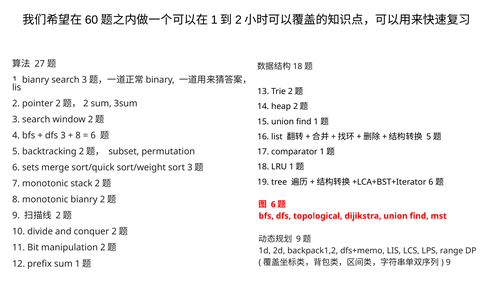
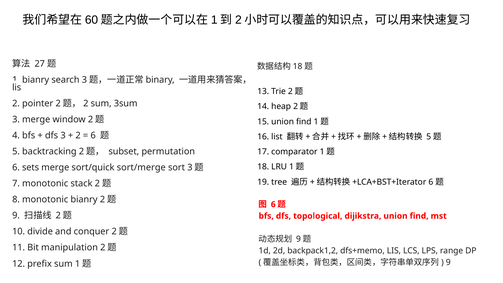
3 search: search -> merge
8 at (78, 135): 8 -> 2
sort/weight: sort/weight -> sort/merge
